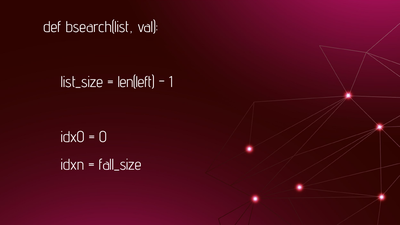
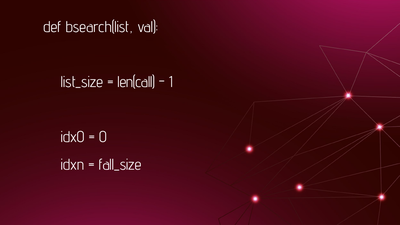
len(left: len(left -> len(call
